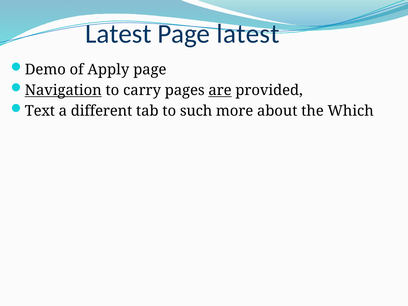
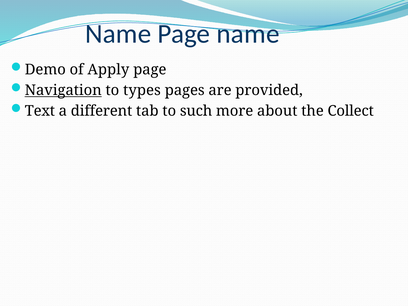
Latest at (118, 34): Latest -> Name
Page latest: latest -> name
carry: carry -> types
are underline: present -> none
Which: Which -> Collect
